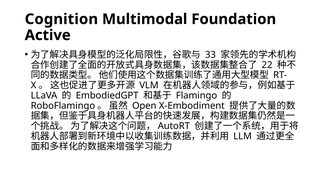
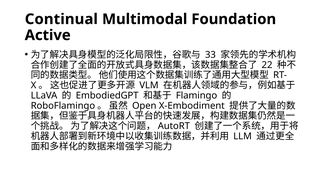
Cognition: Cognition -> Continual
